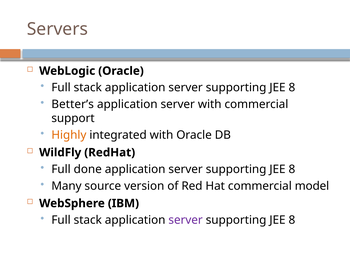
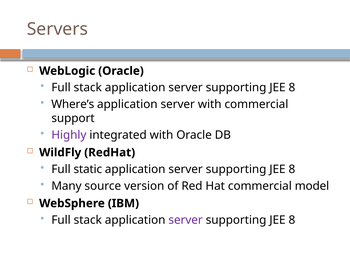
Better’s: Better’s -> Where’s
Highly colour: orange -> purple
done: done -> static
